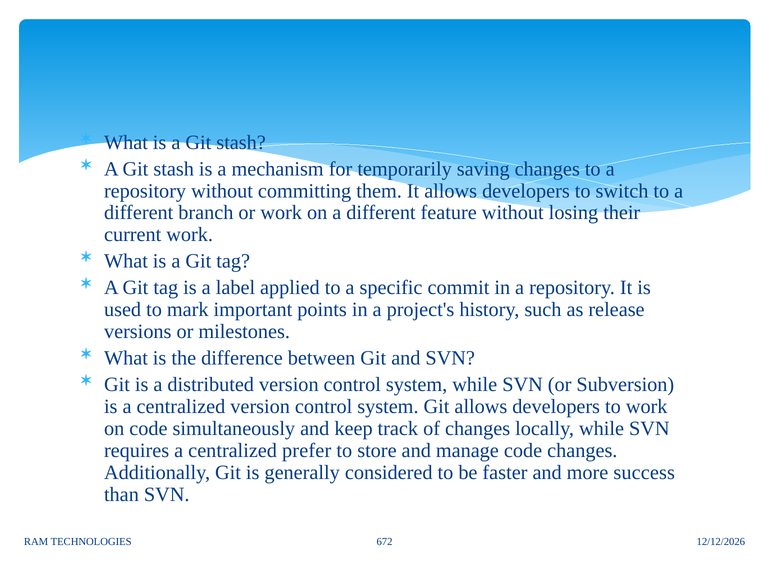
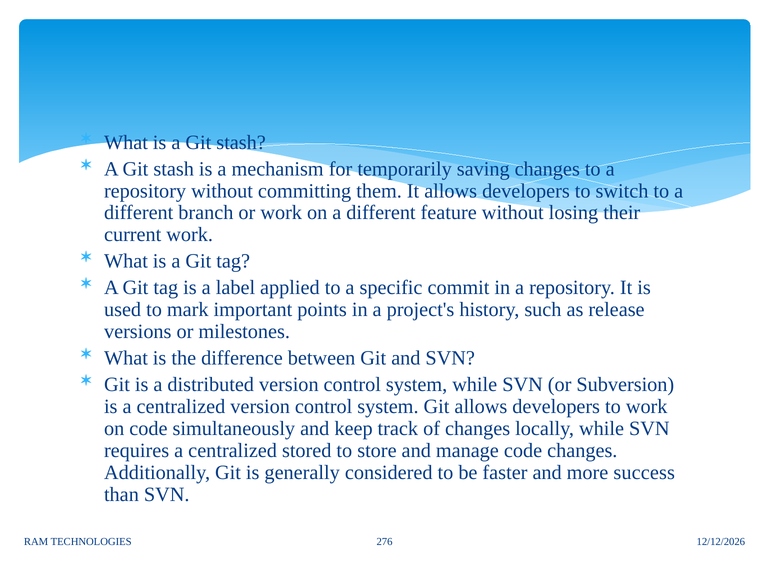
prefer: prefer -> stored
672: 672 -> 276
